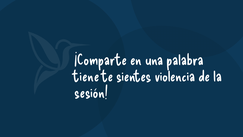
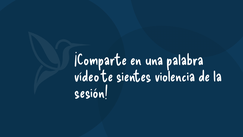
tiene: tiene -> vídeo
